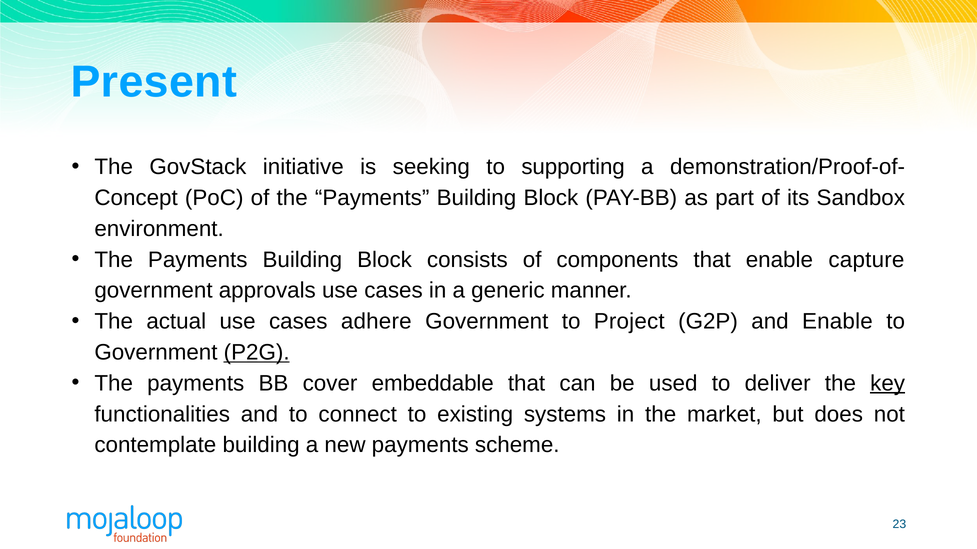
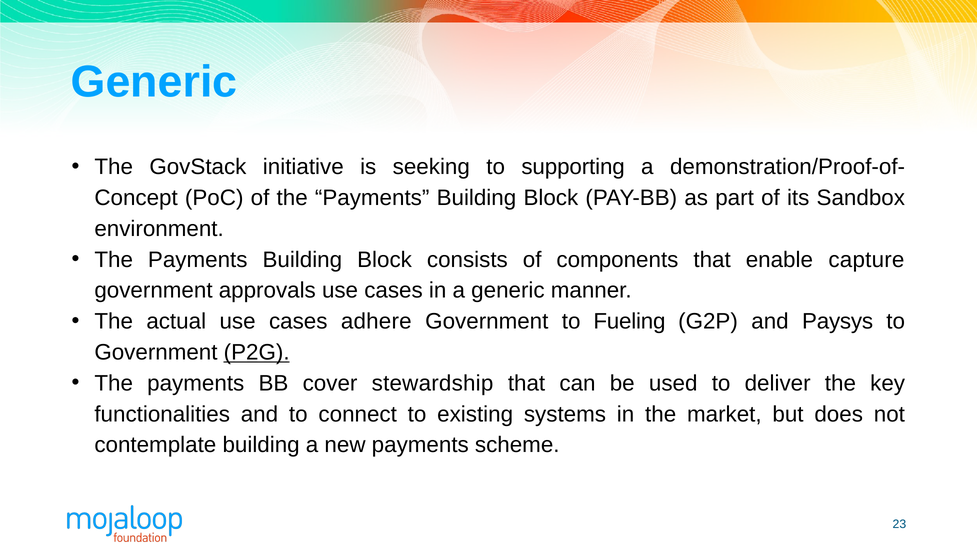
Present at (154, 82): Present -> Generic
Project: Project -> Fueling
and Enable: Enable -> Paysys
embeddable: embeddable -> stewardship
key underline: present -> none
